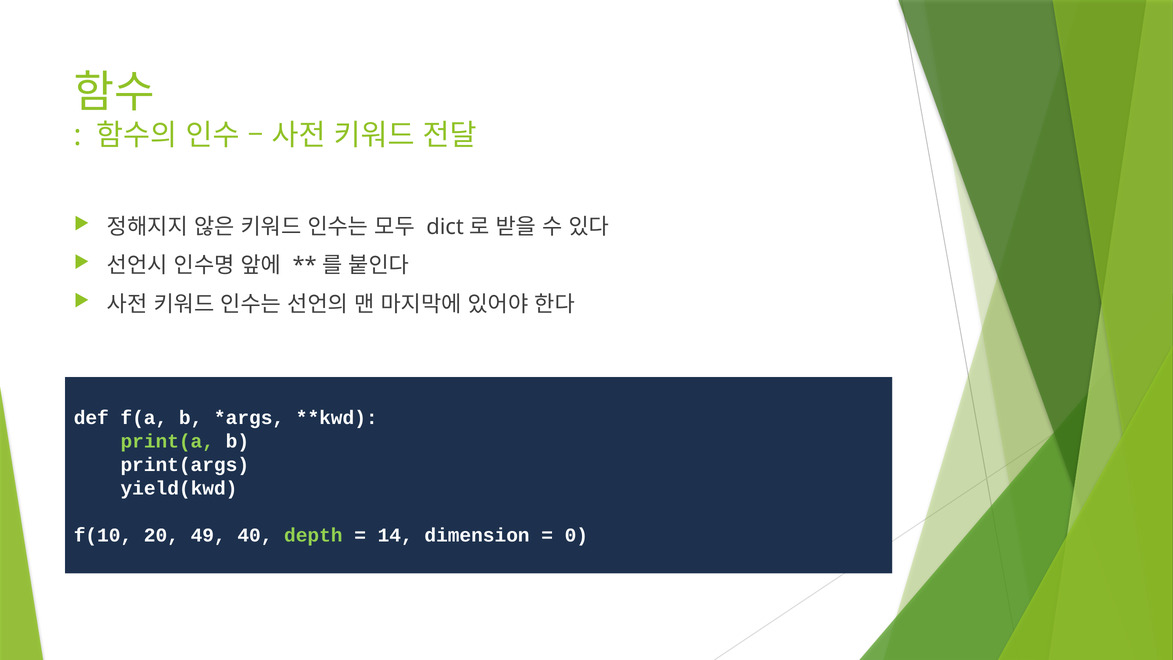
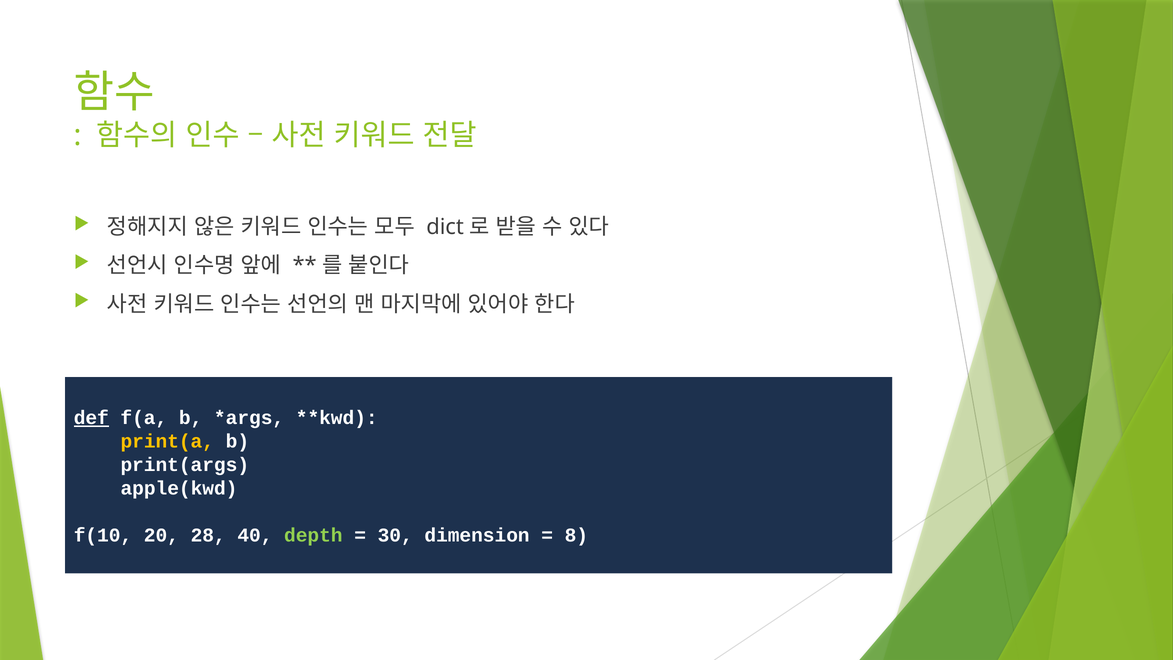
def underline: none -> present
print(a colour: light green -> yellow
yield(kwd: yield(kwd -> apple(kwd
49: 49 -> 28
14: 14 -> 30
0: 0 -> 8
